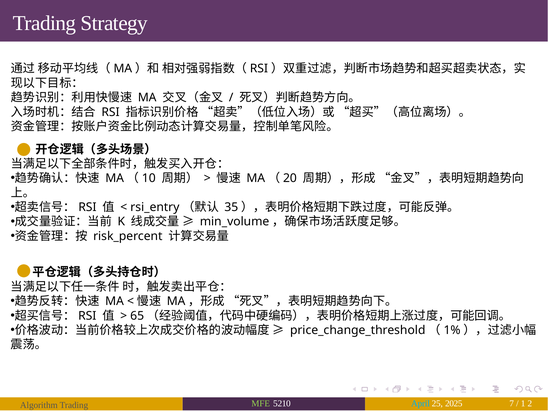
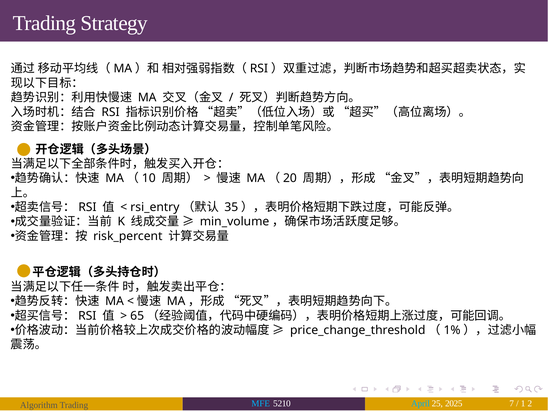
MFE colour: light green -> light blue
